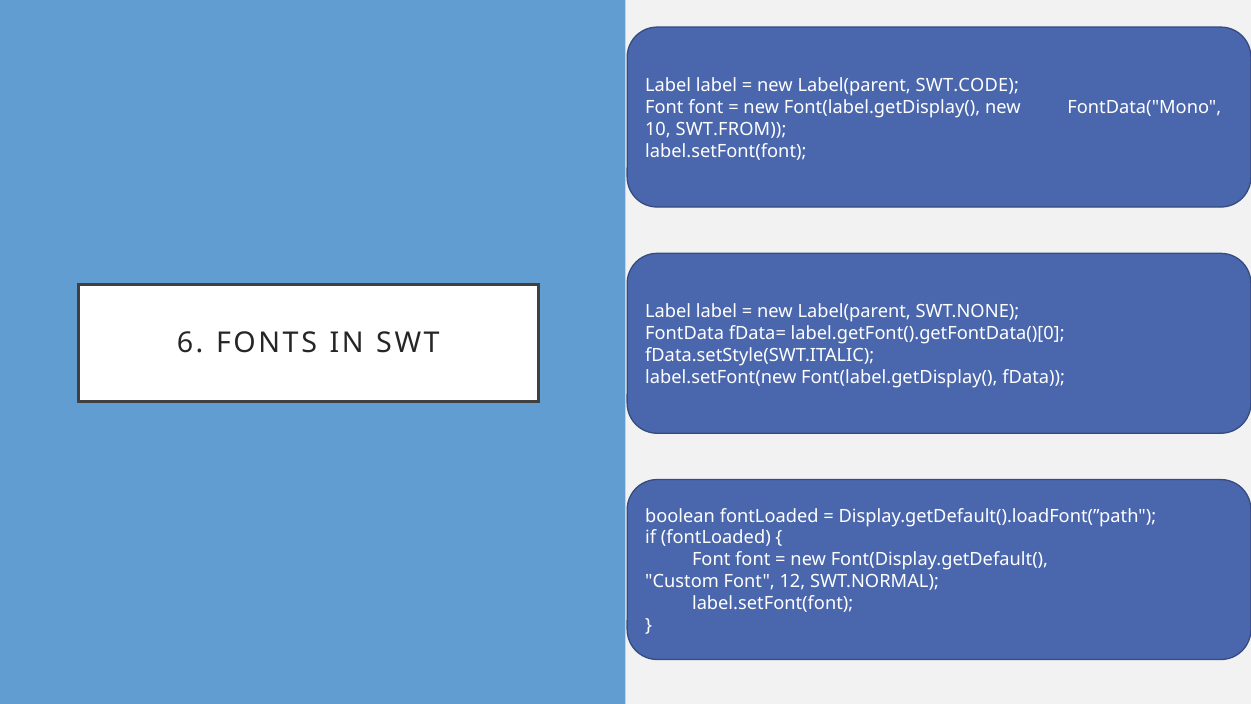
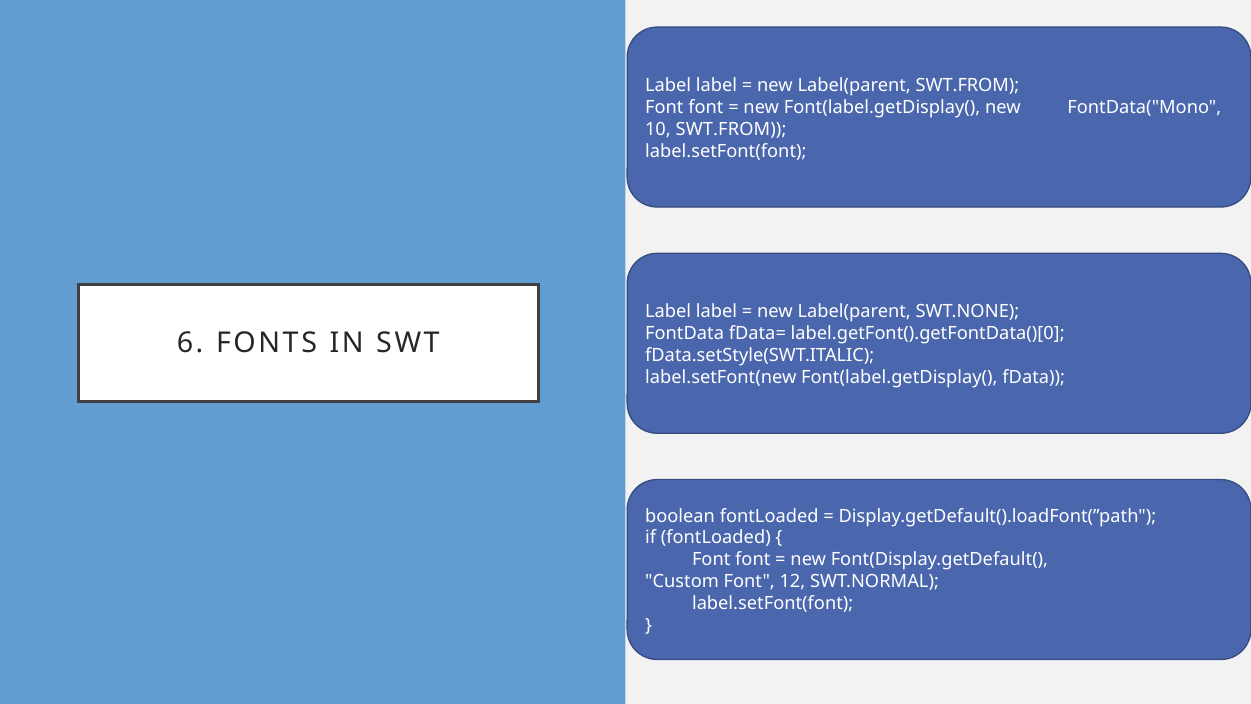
Label(parent SWT.CODE: SWT.CODE -> SWT.FROM
